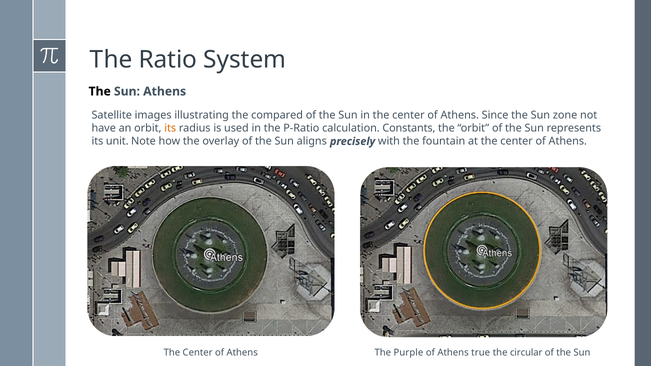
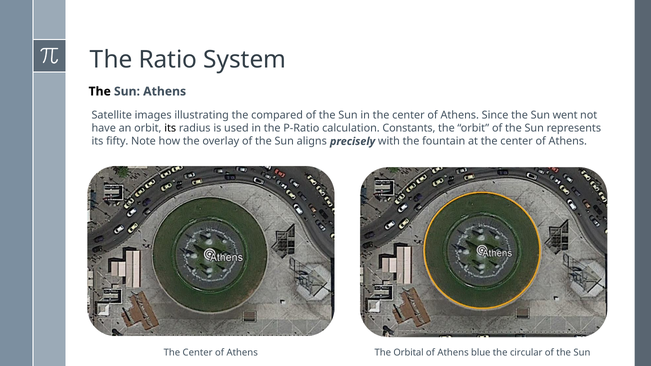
zone: zone -> went
its at (170, 128) colour: orange -> black
unit: unit -> fifty
Purple: Purple -> Orbital
true: true -> blue
